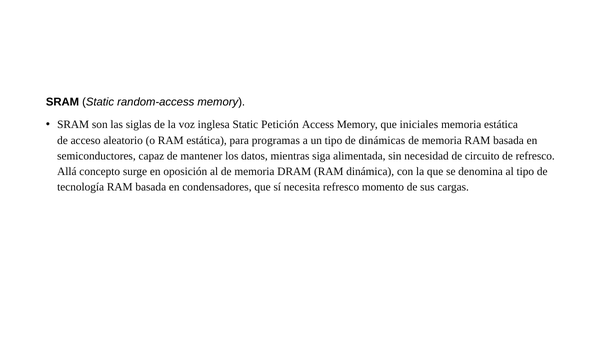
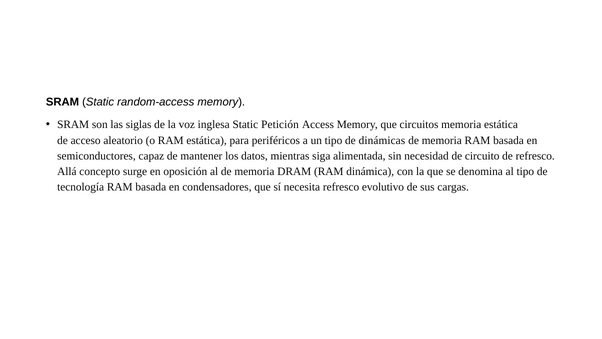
iniciales: iniciales -> circuitos
programas: programas -> periféricos
momento: momento -> evolutivo
